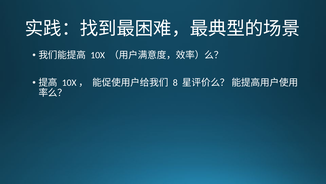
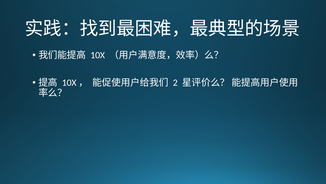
8: 8 -> 2
